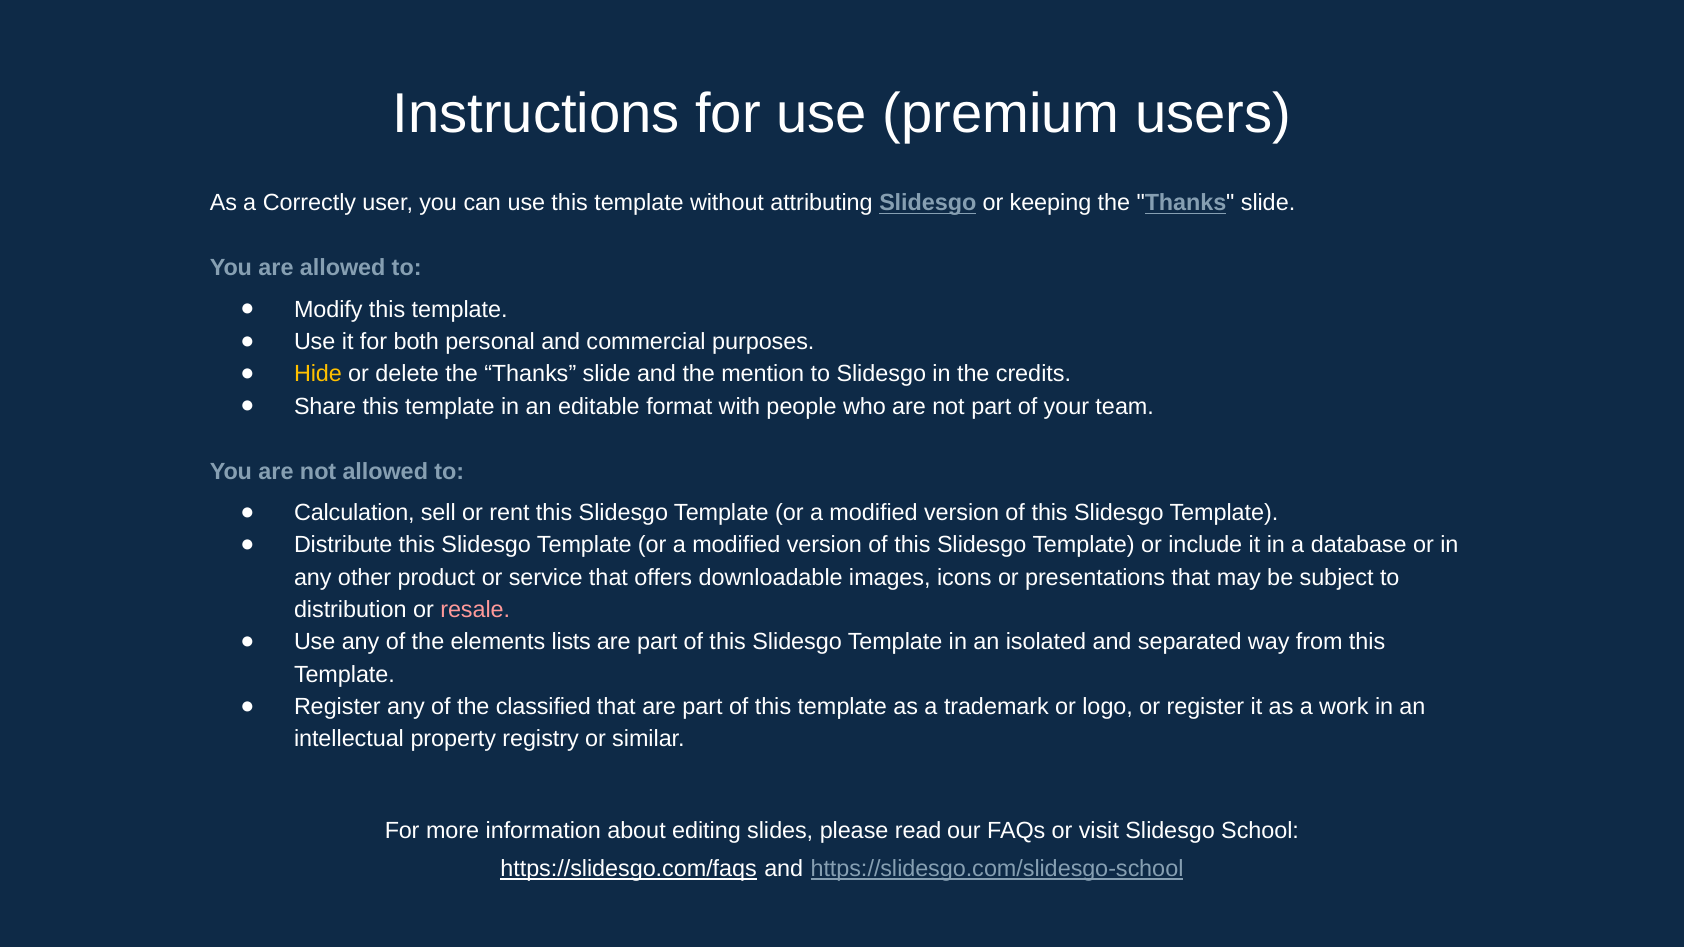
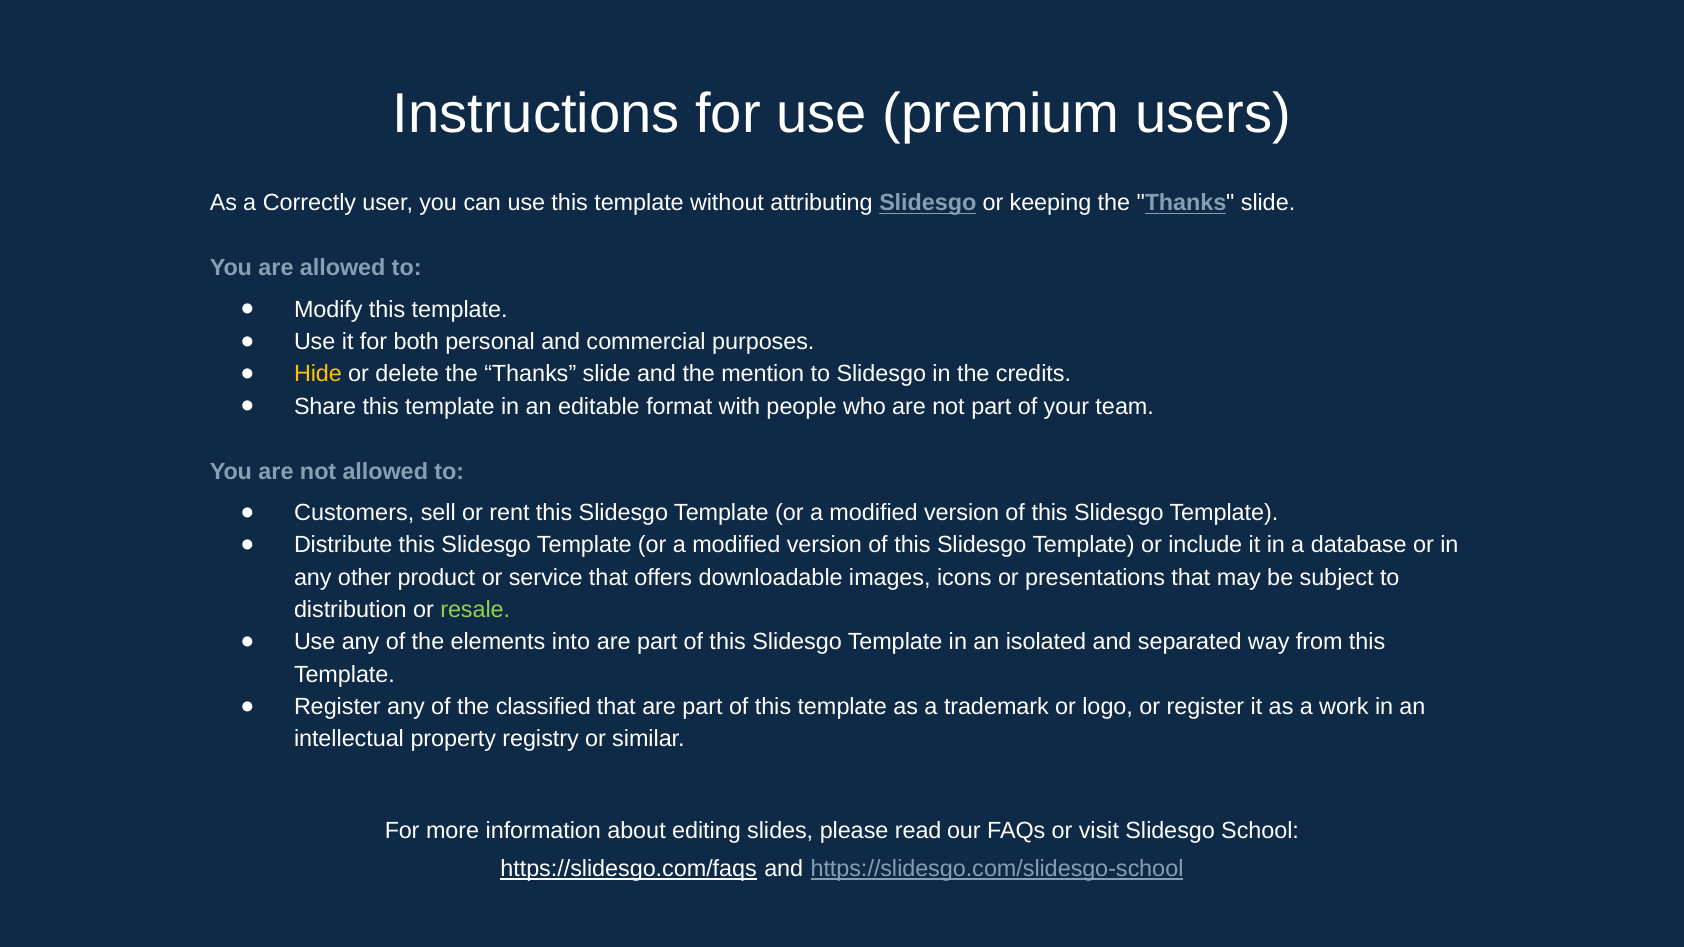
Calculation: Calculation -> Customers
resale colour: pink -> light green
lists: lists -> into
